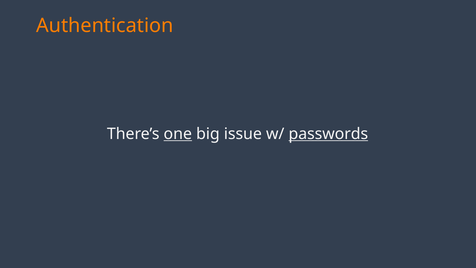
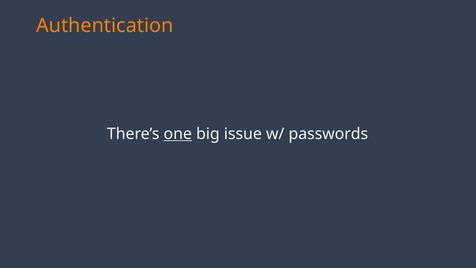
passwords underline: present -> none
